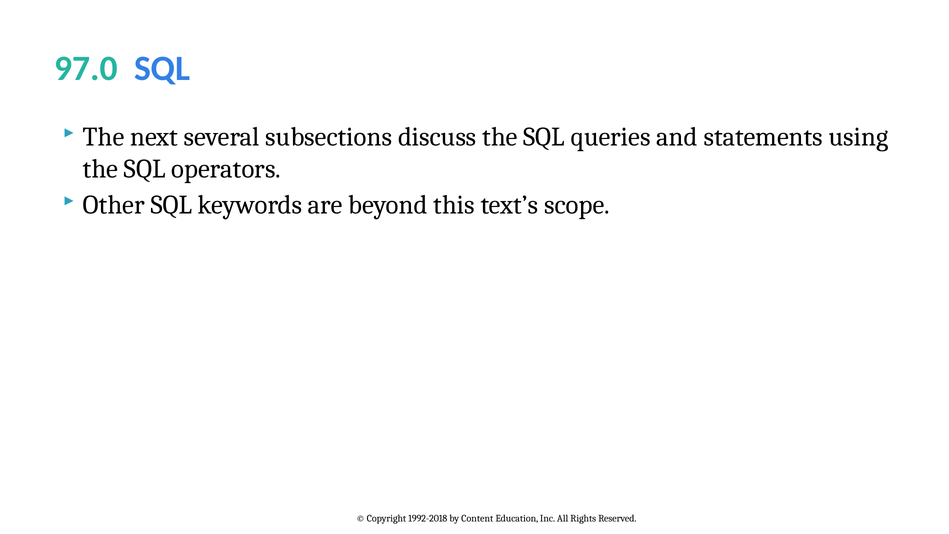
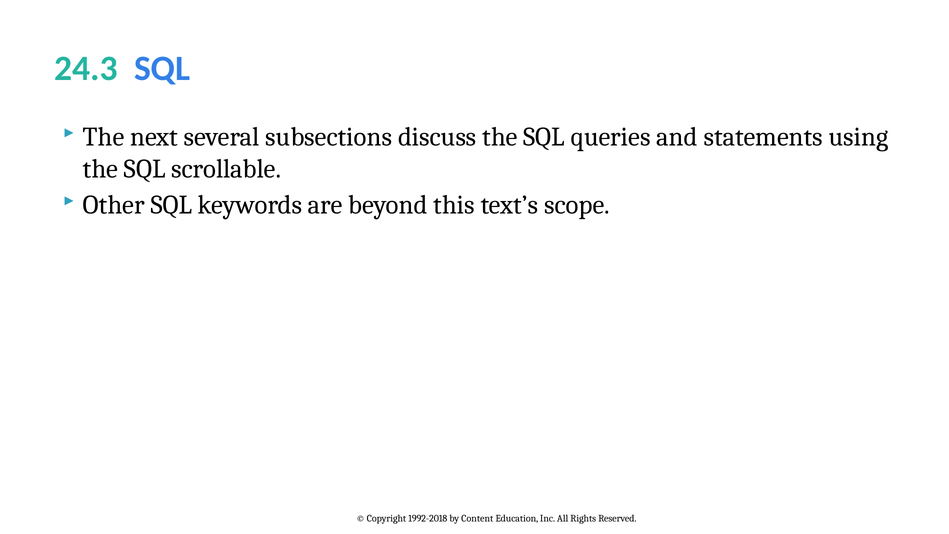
97.0: 97.0 -> 24.3
operators: operators -> scrollable
